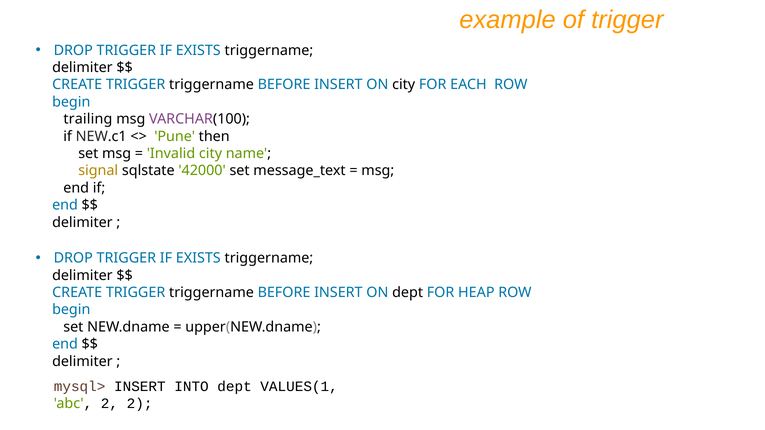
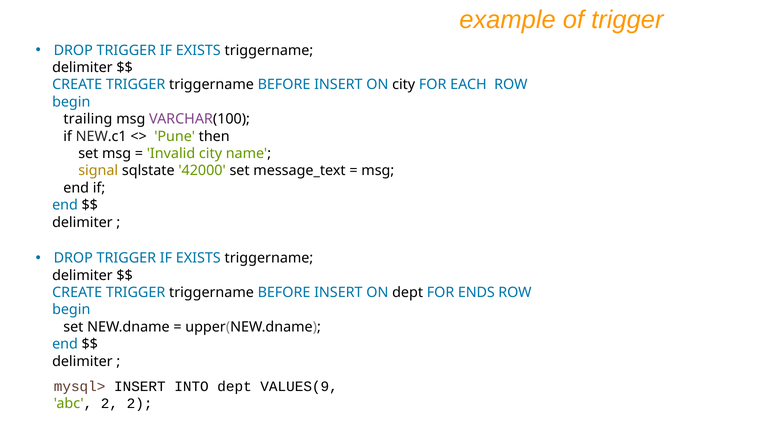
HEAP: HEAP -> ENDS
VALUES(1: VALUES(1 -> VALUES(9
